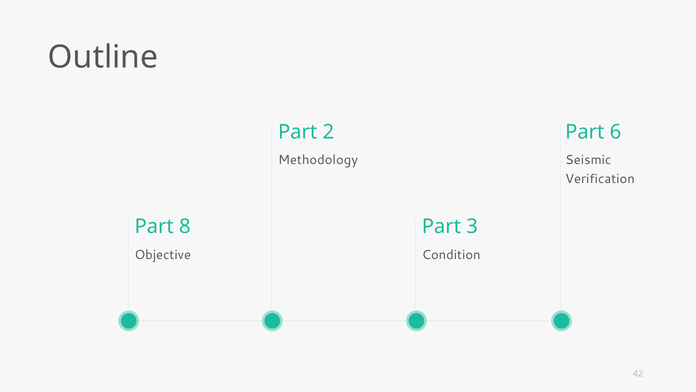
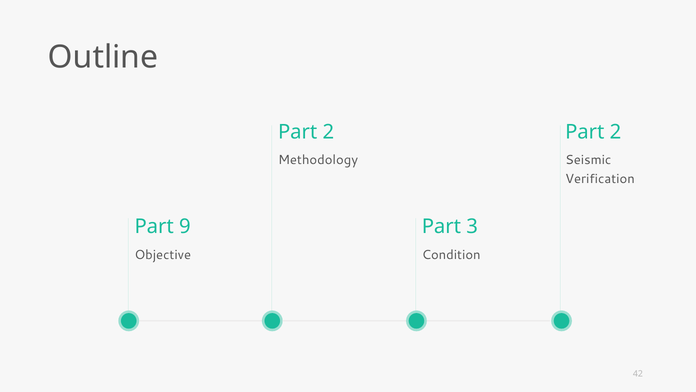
6 at (615, 132): 6 -> 2
8: 8 -> 9
